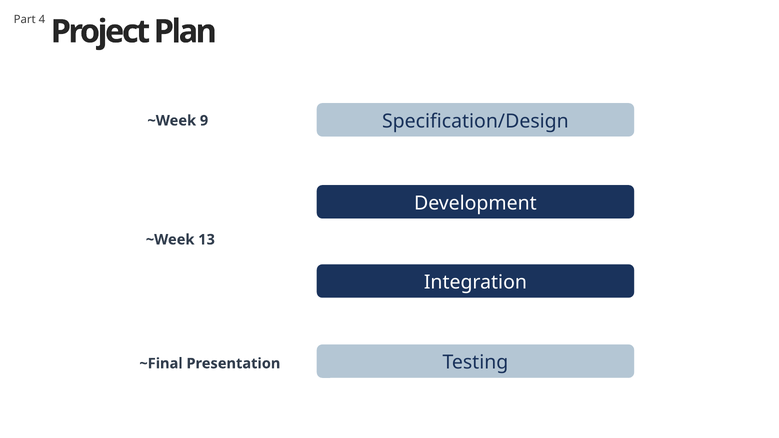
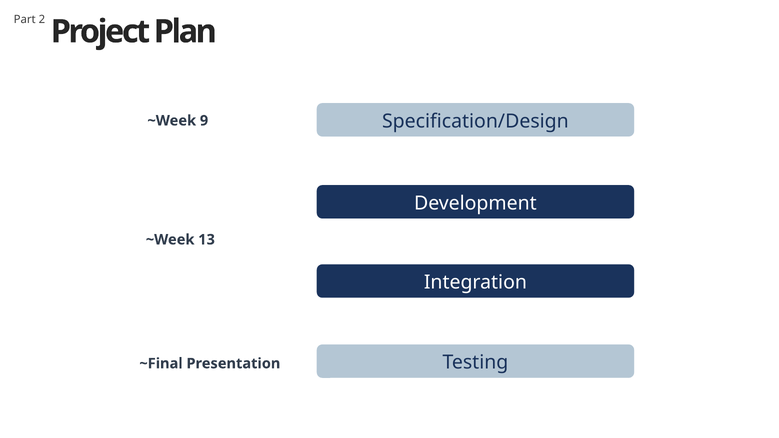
4: 4 -> 2
